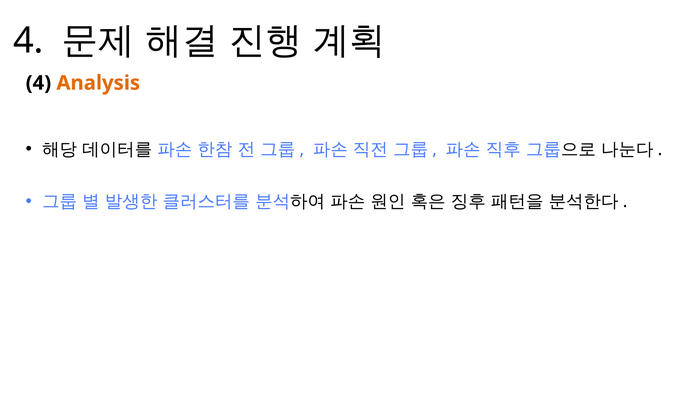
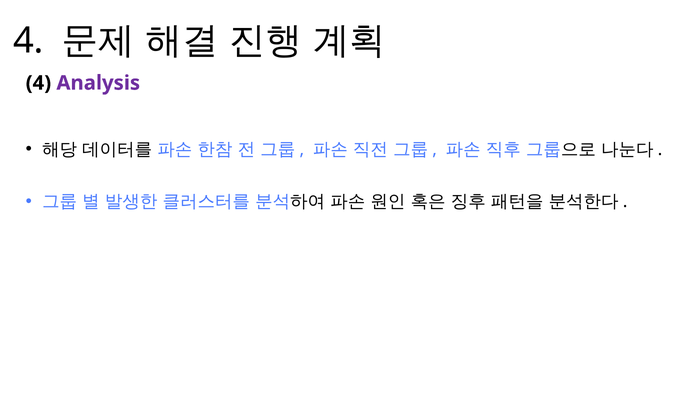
Analysis colour: orange -> purple
